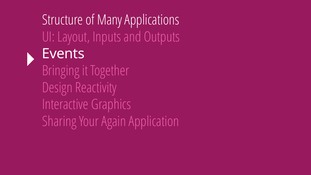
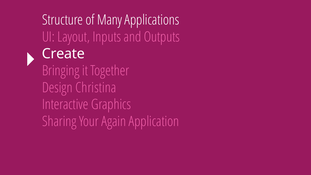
Events: Events -> Create
Reactivity: Reactivity -> Christina
